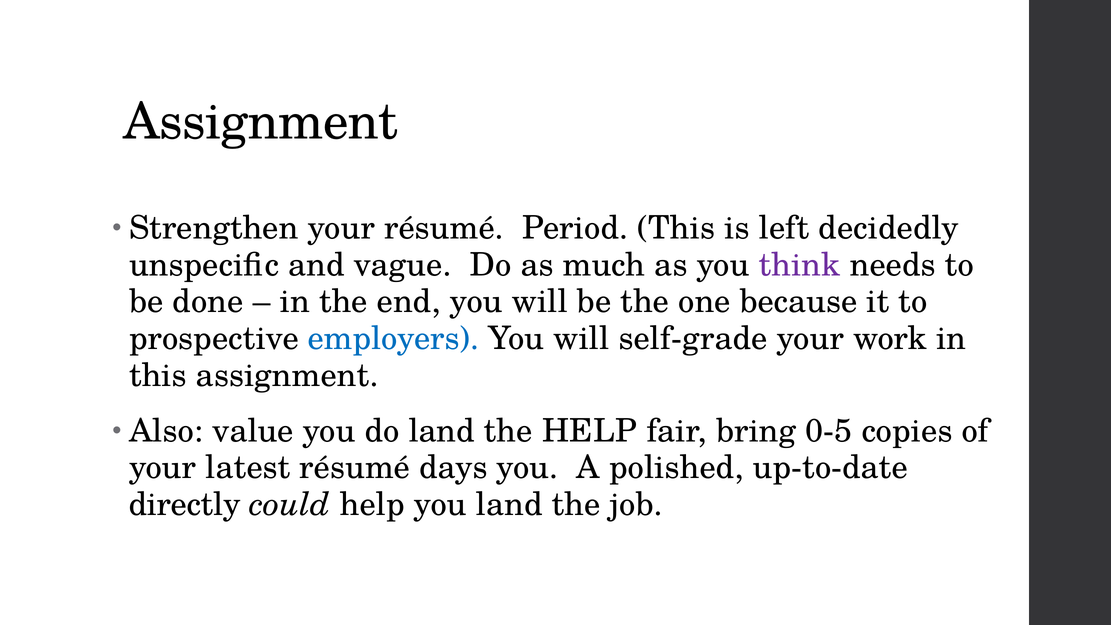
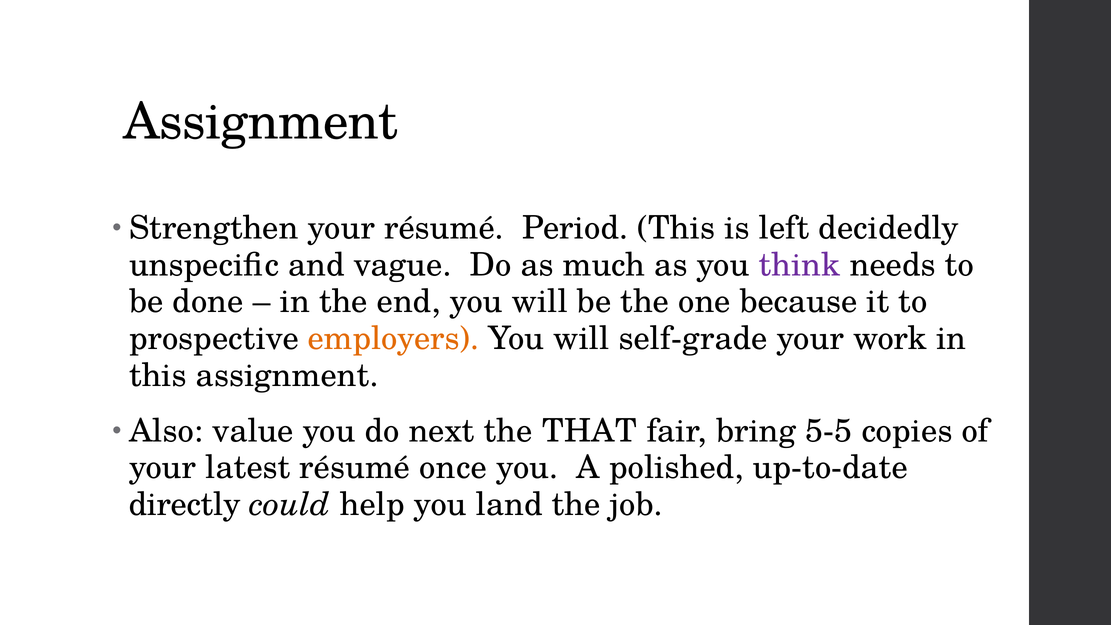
employers colour: blue -> orange
do land: land -> next
the HELP: HELP -> THAT
0-5: 0-5 -> 5-5
days: days -> once
